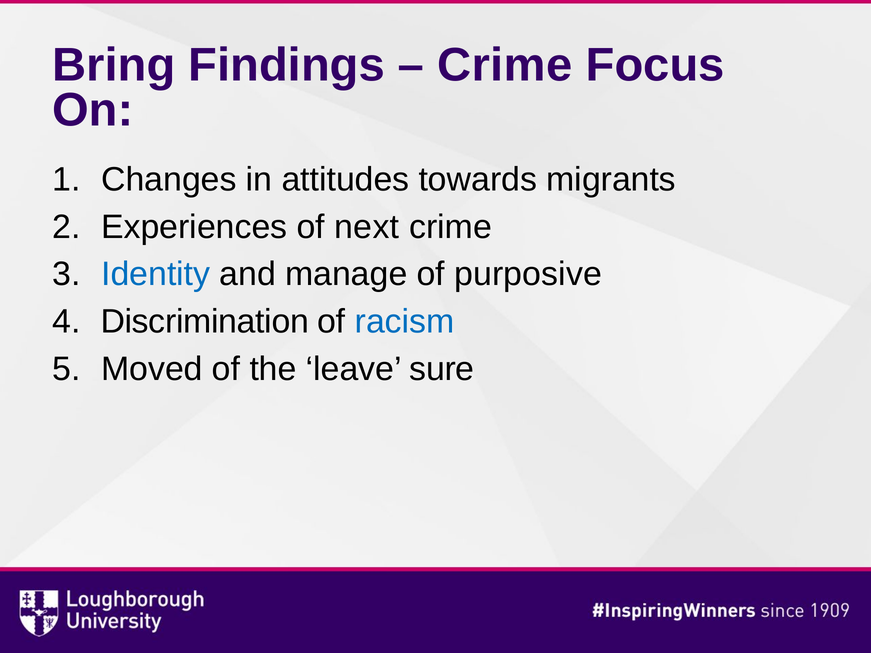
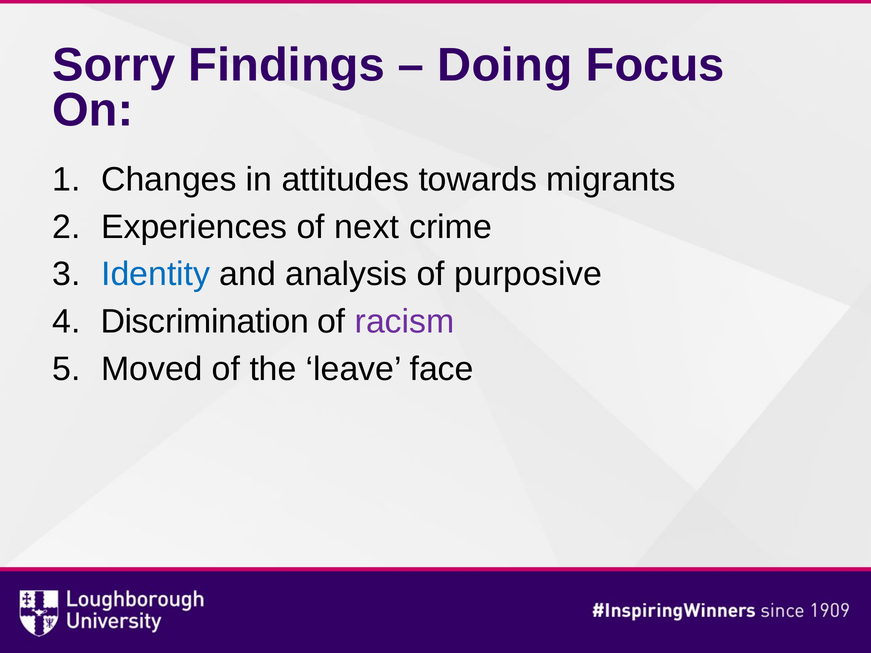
Bring: Bring -> Sorry
Crime at (505, 65): Crime -> Doing
manage: manage -> analysis
racism colour: blue -> purple
sure: sure -> face
